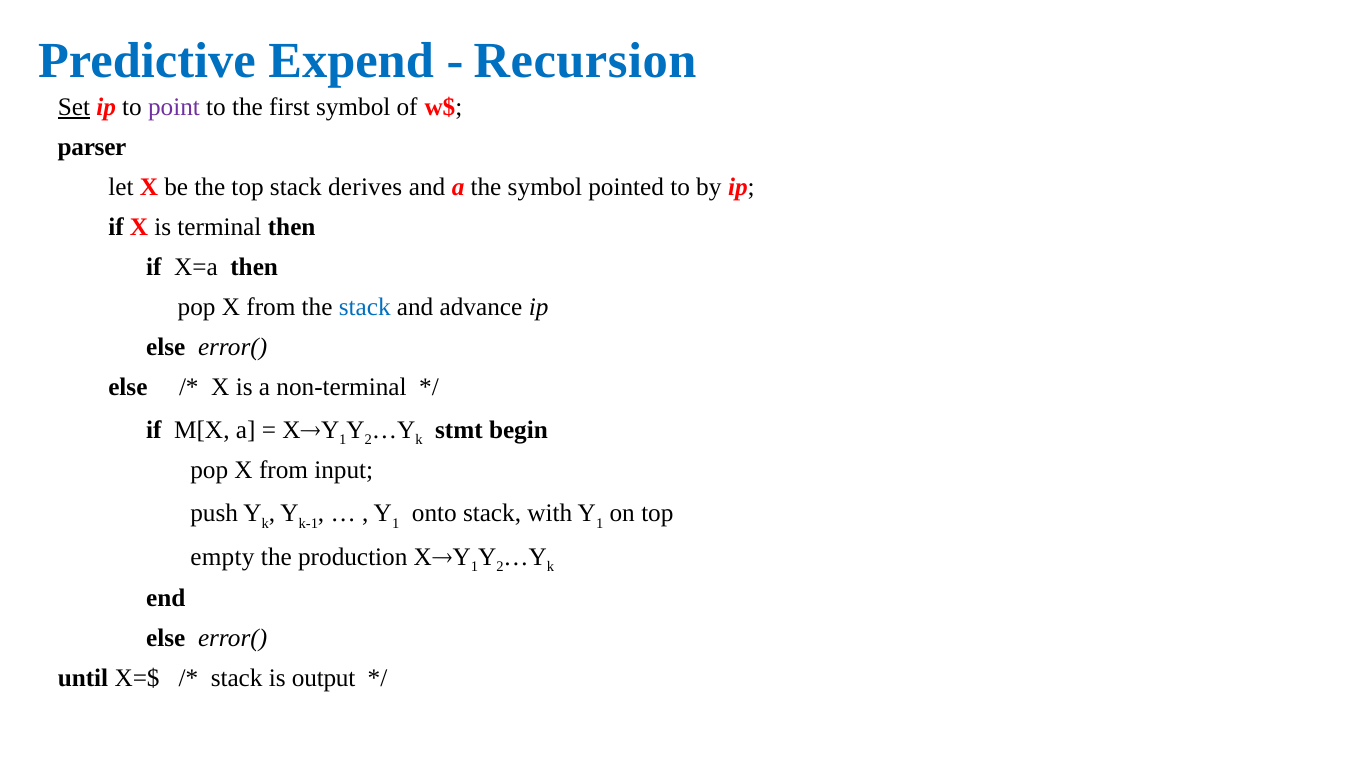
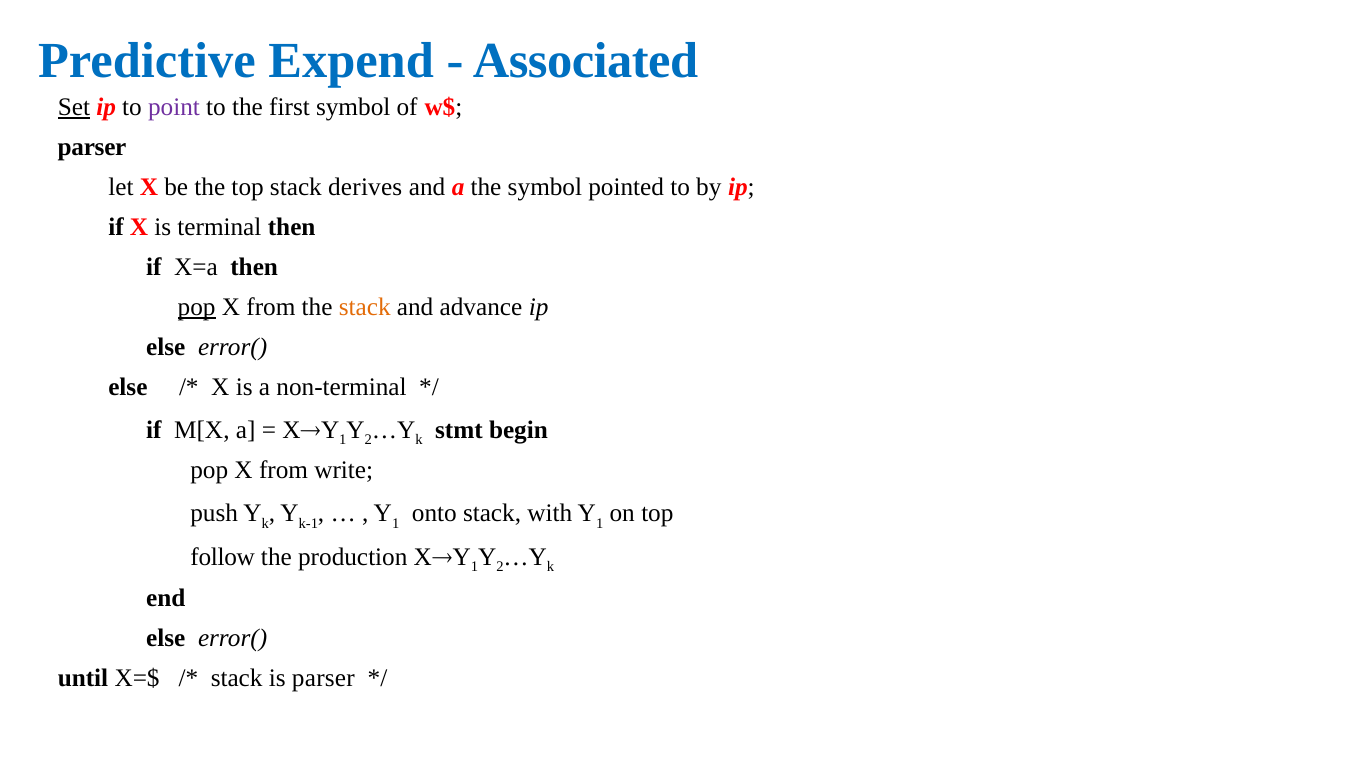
Recursion: Recursion -> Associated
pop at (197, 307) underline: none -> present
stack at (365, 307) colour: blue -> orange
input: input -> write
empty: empty -> follow
is output: output -> parser
